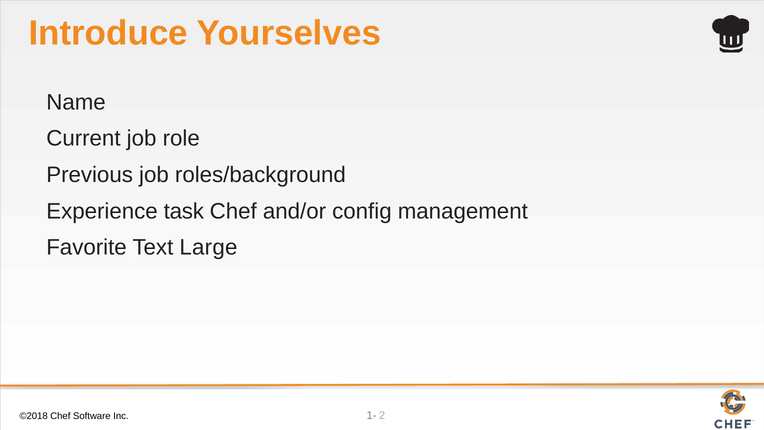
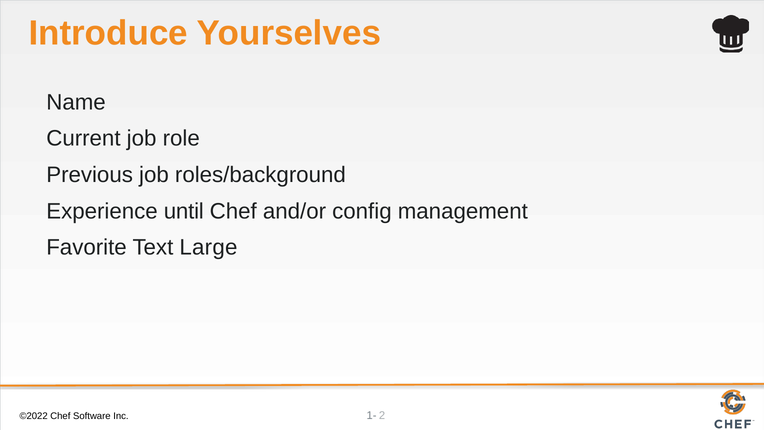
task: task -> until
©2018: ©2018 -> ©2022
